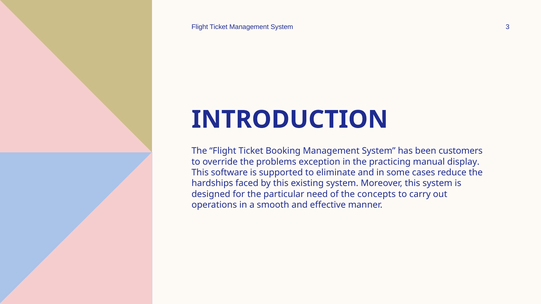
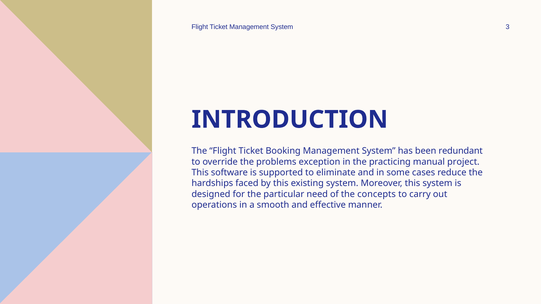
customers: customers -> redundant
display: display -> project
